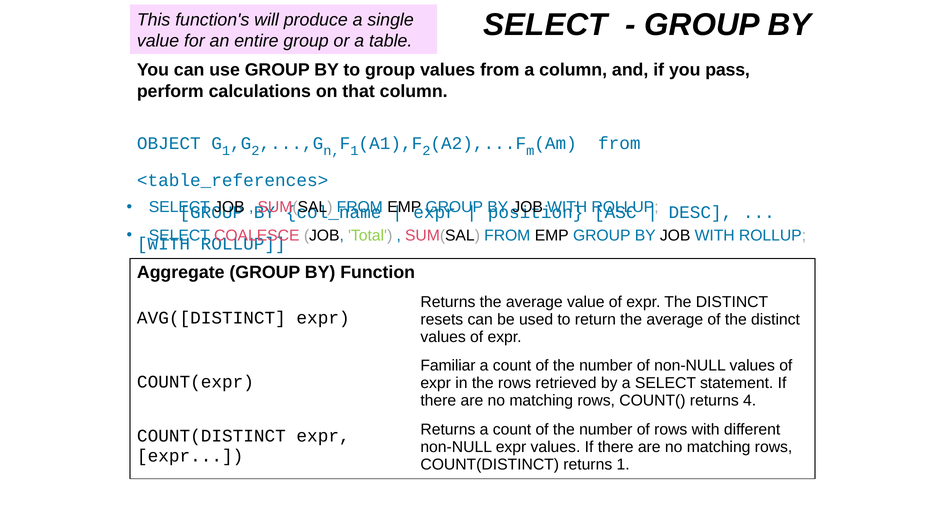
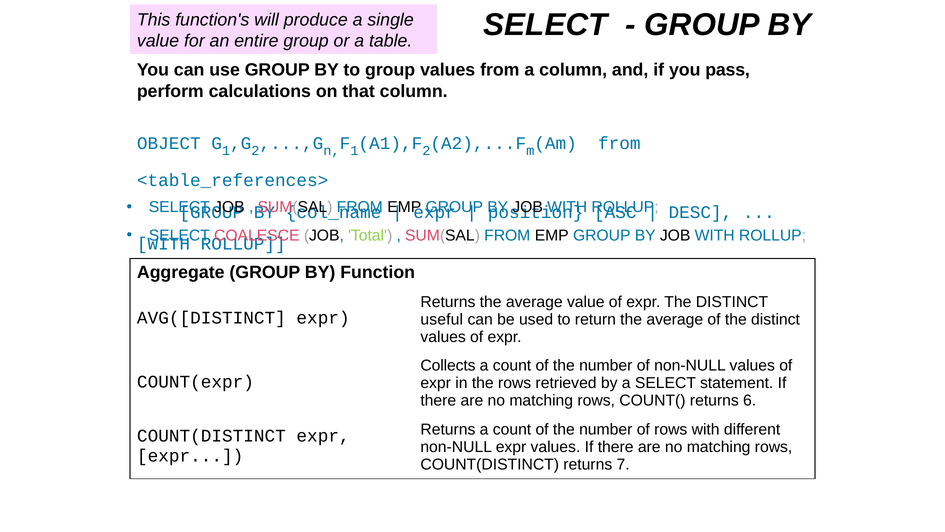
resets: resets -> useful
Familiar: Familiar -> Collects
4: 4 -> 6
returns 1: 1 -> 7
